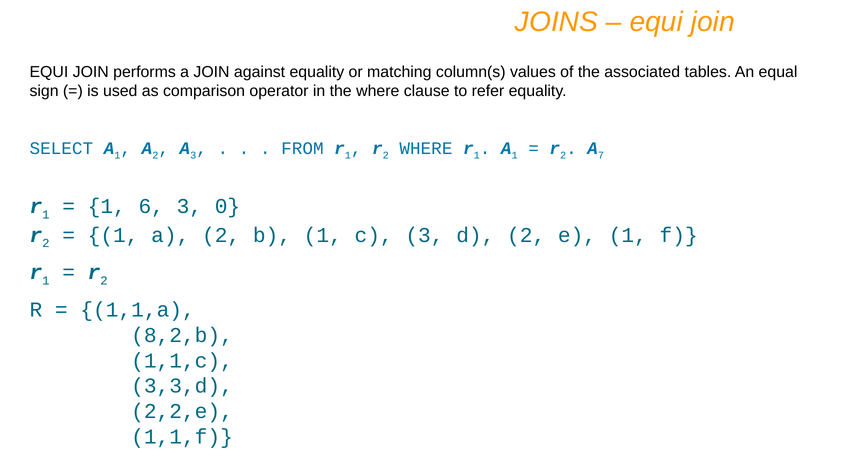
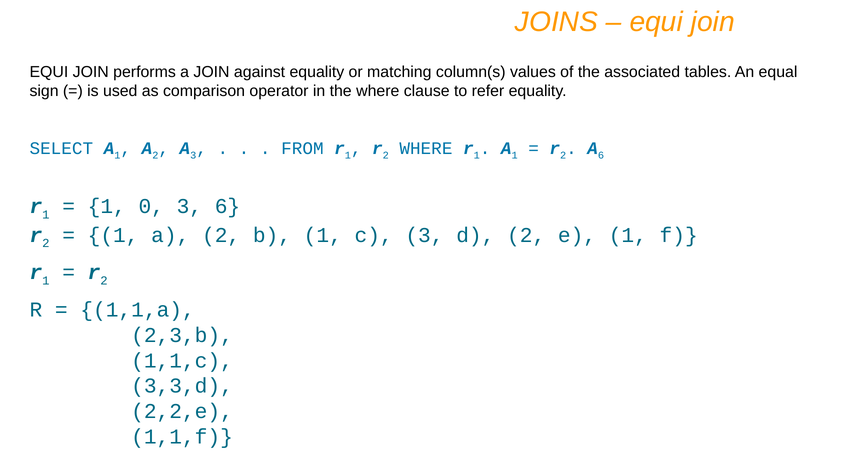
A 7: 7 -> 6
6: 6 -> 0
3 0: 0 -> 6
8,2,b: 8,2,b -> 2,3,b
